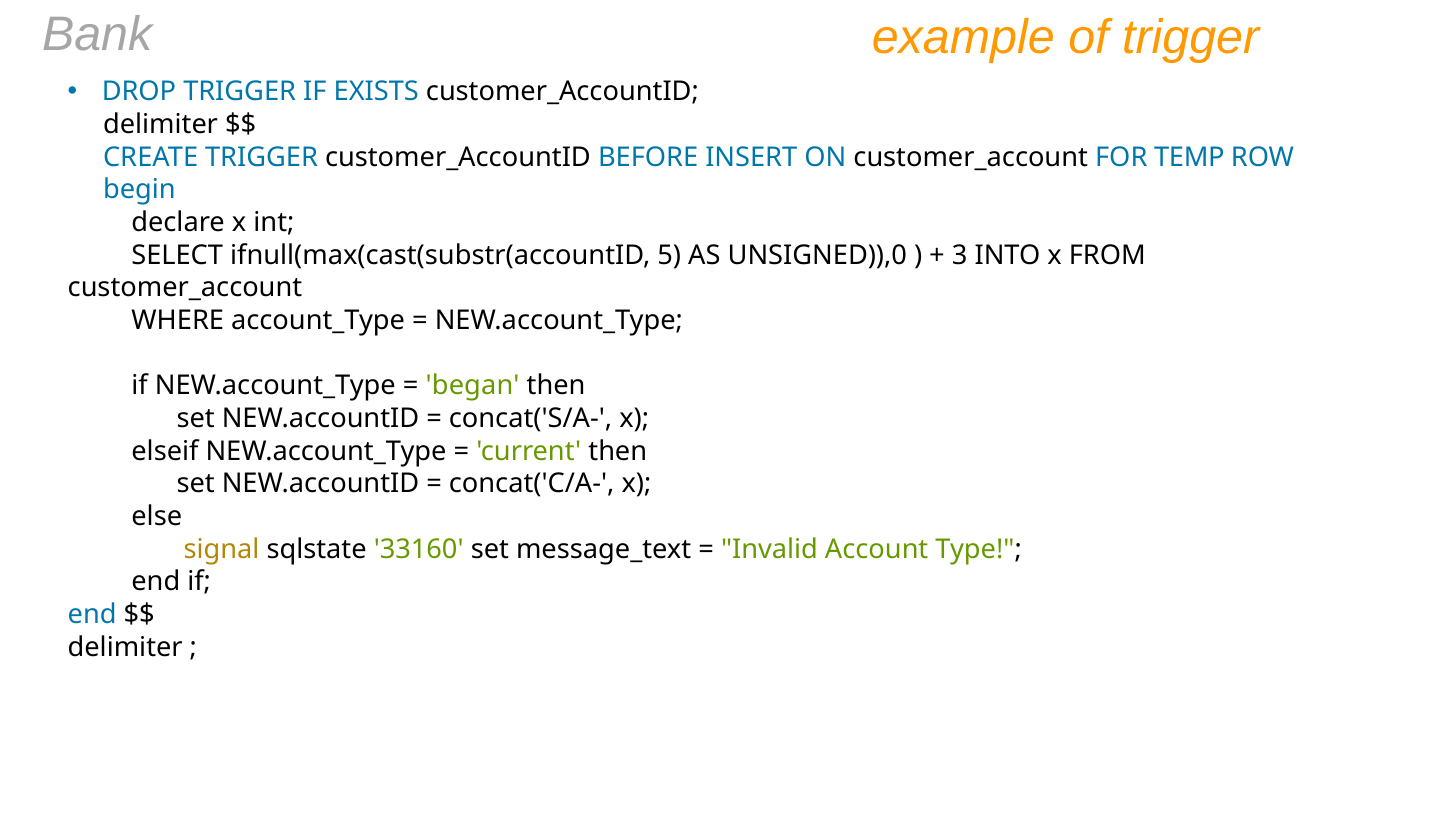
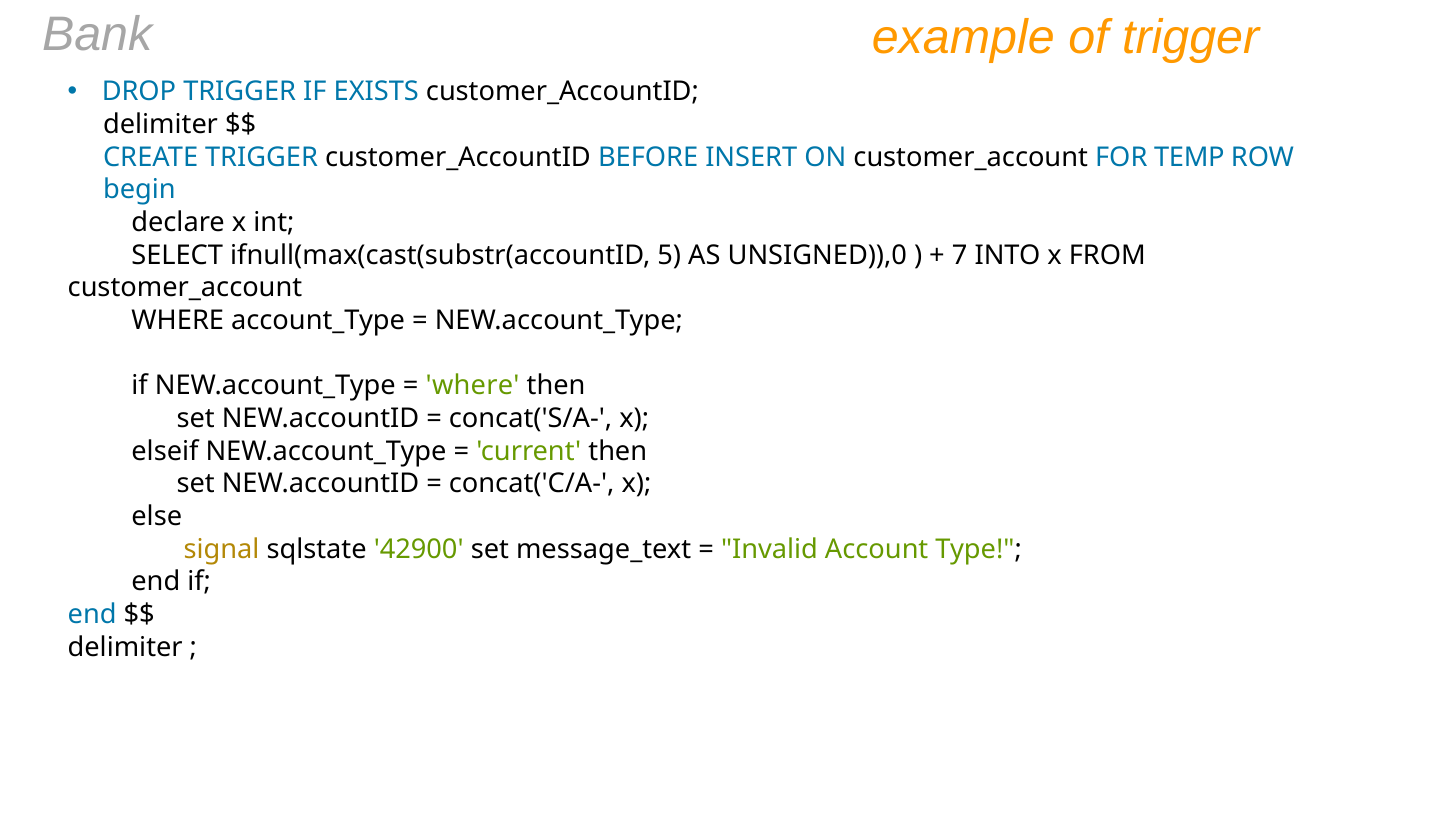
3: 3 -> 7
began at (473, 386): began -> where
33160: 33160 -> 42900
